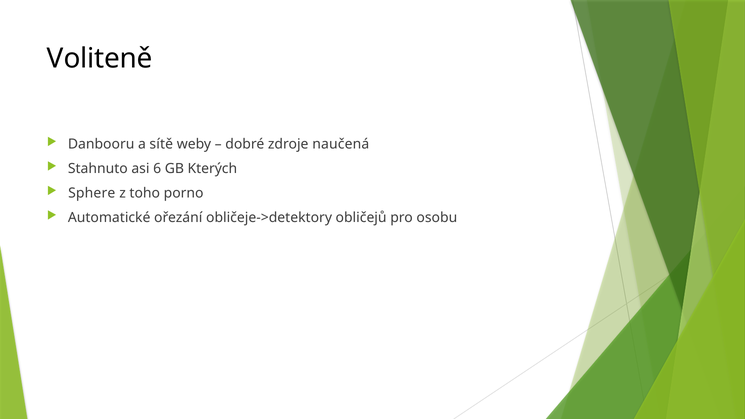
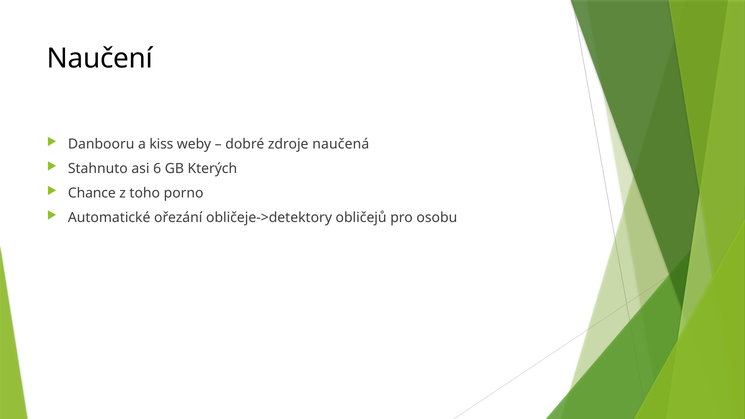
Voliteně: Voliteně -> Naučení
sítě: sítě -> kiss
Sphere: Sphere -> Chance
